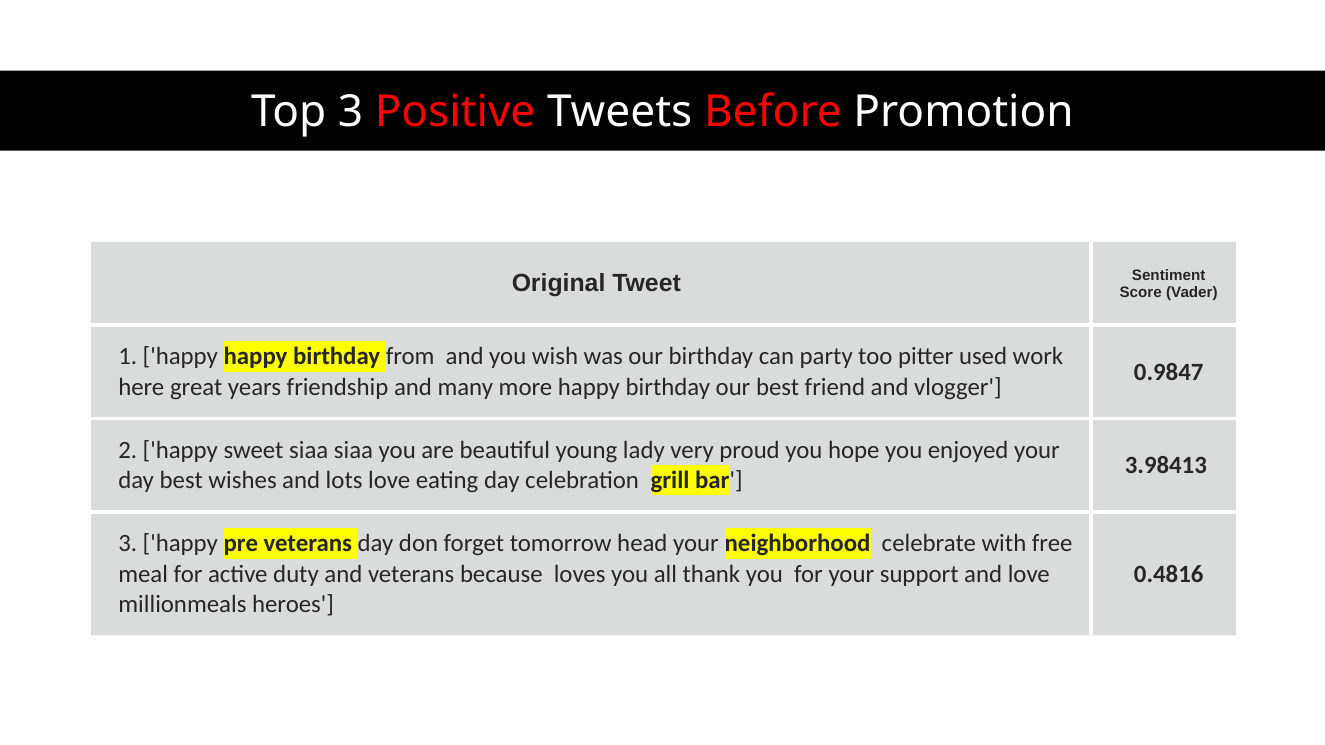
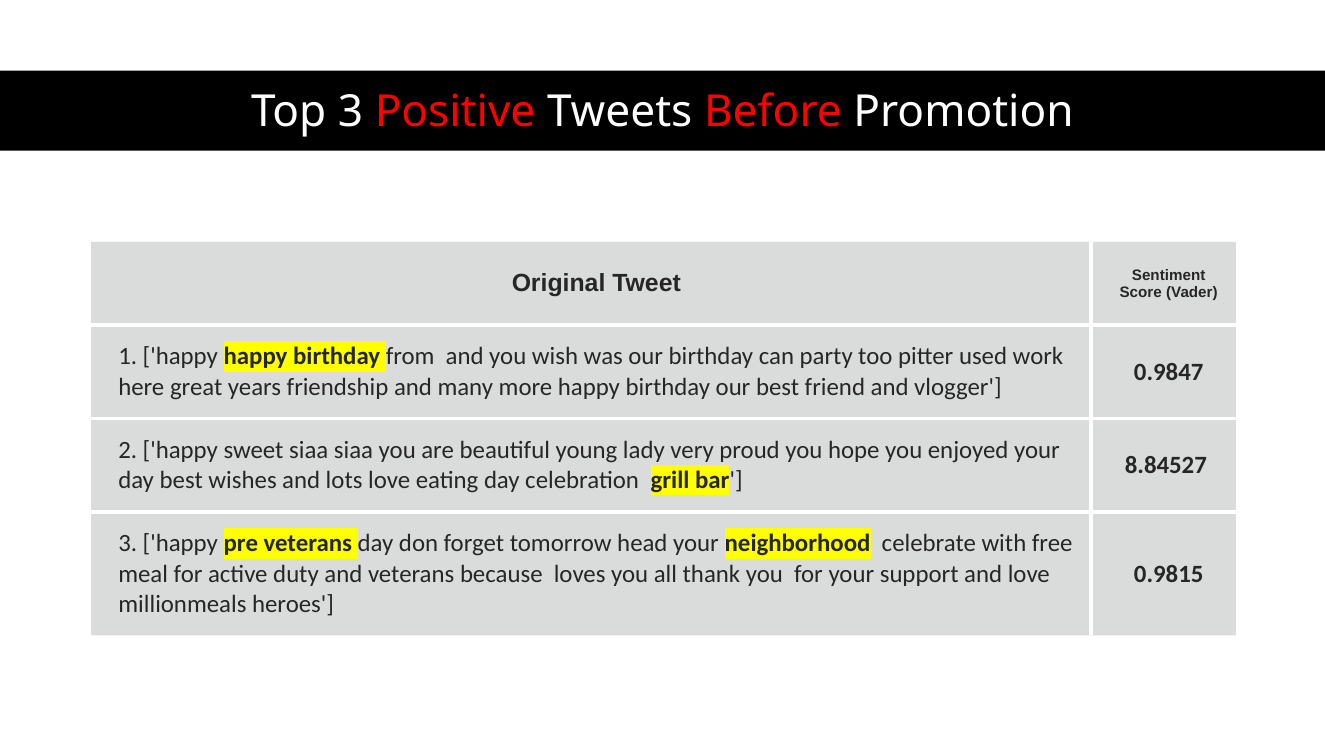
3.98413: 3.98413 -> 8.84527
0.4816: 0.4816 -> 0.9815
